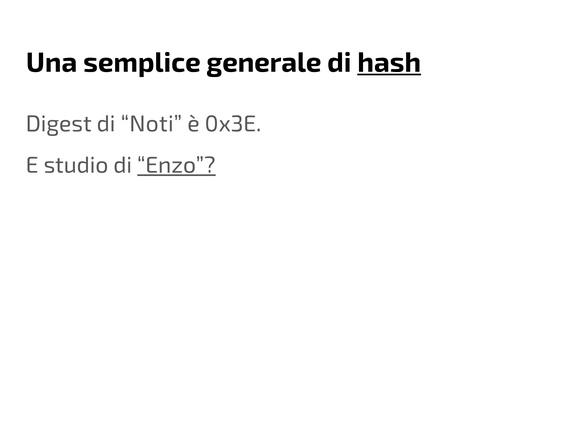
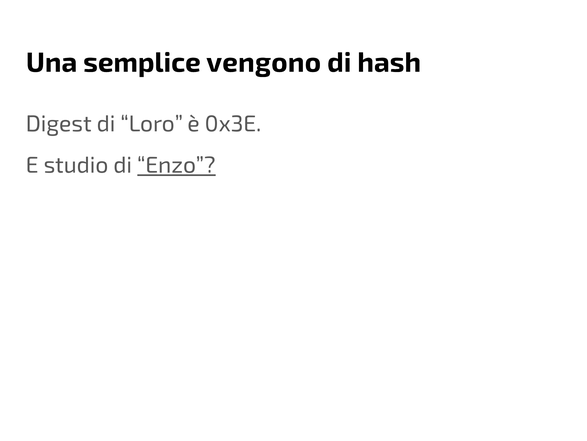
generale: generale -> vengono
hash underline: present -> none
Noti: Noti -> Loro
